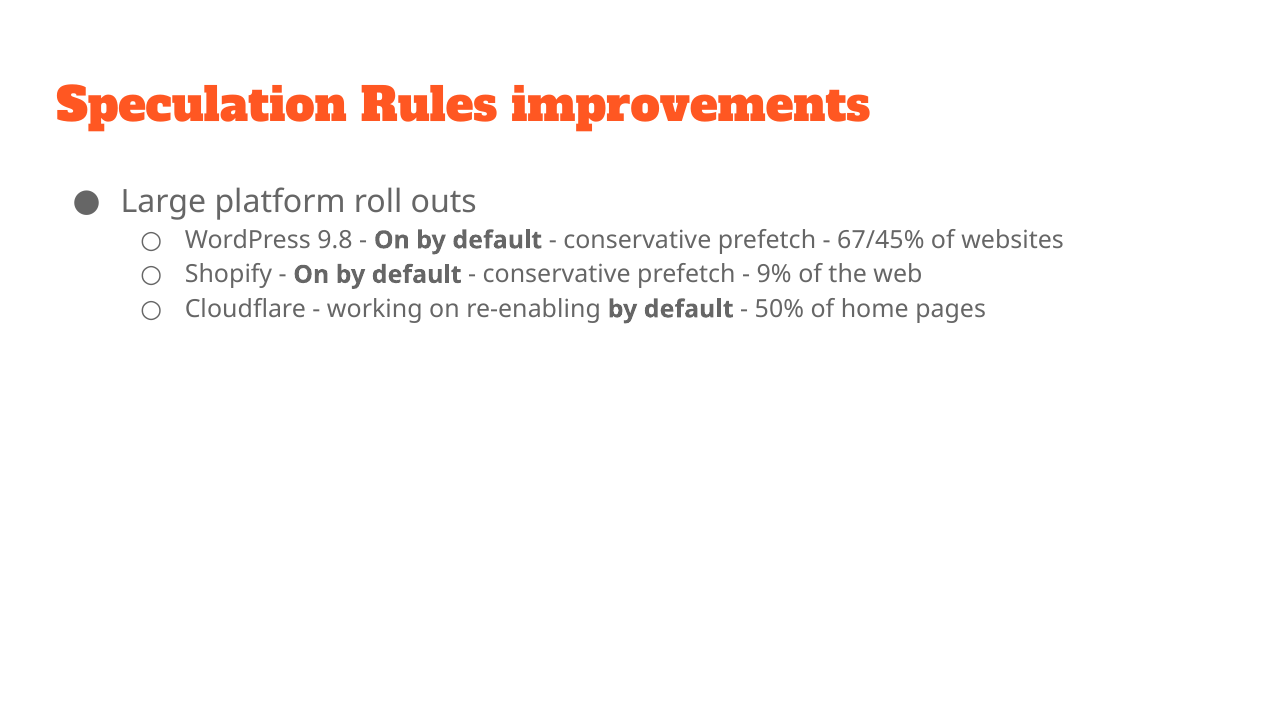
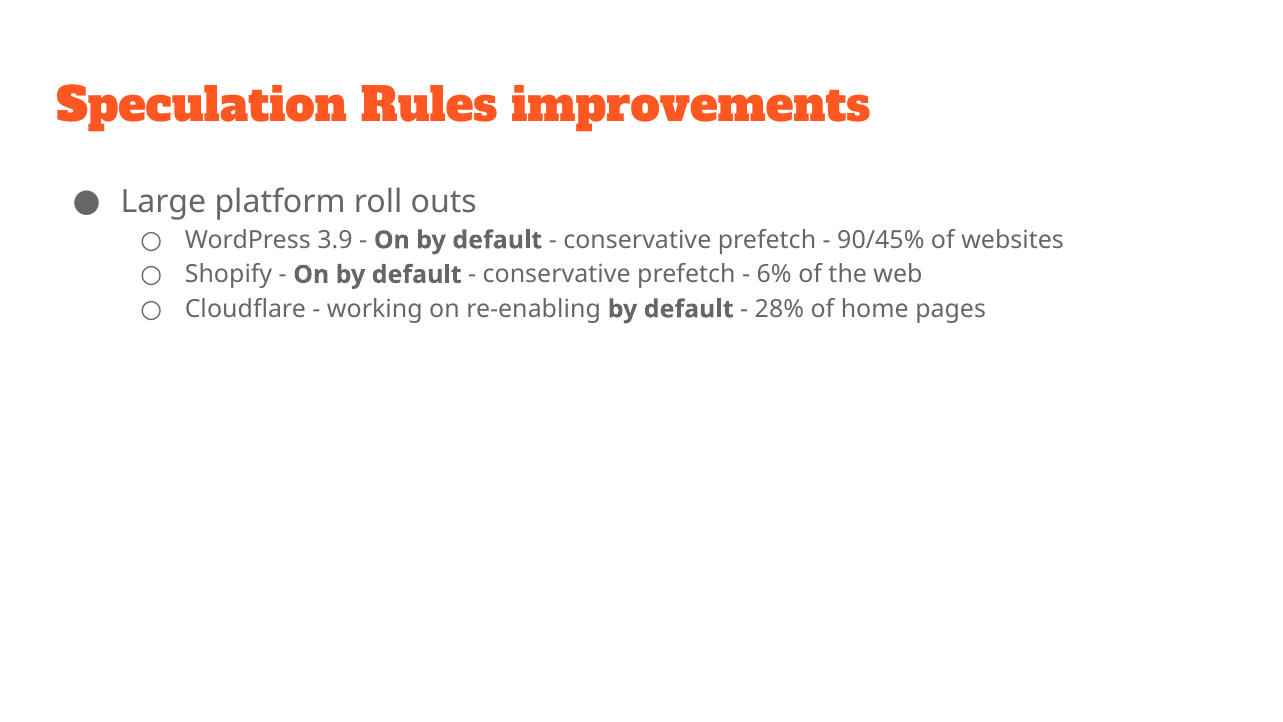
9.8: 9.8 -> 3.9
67/45%: 67/45% -> 90/45%
9%: 9% -> 6%
50%: 50% -> 28%
